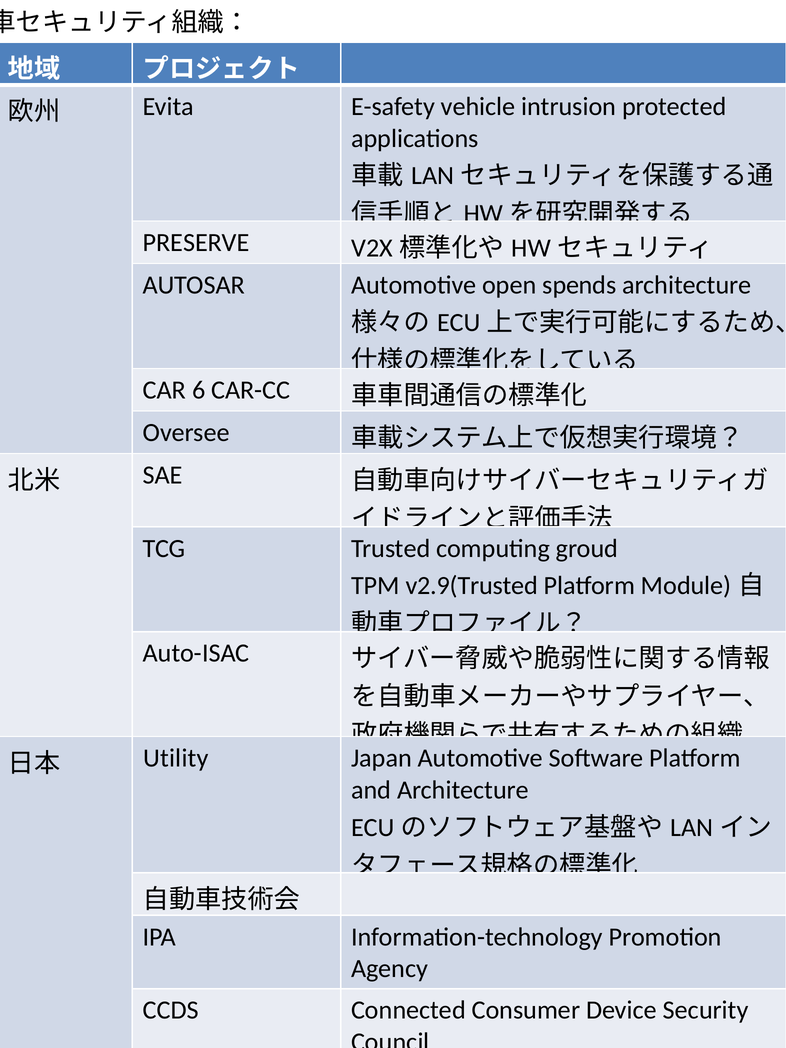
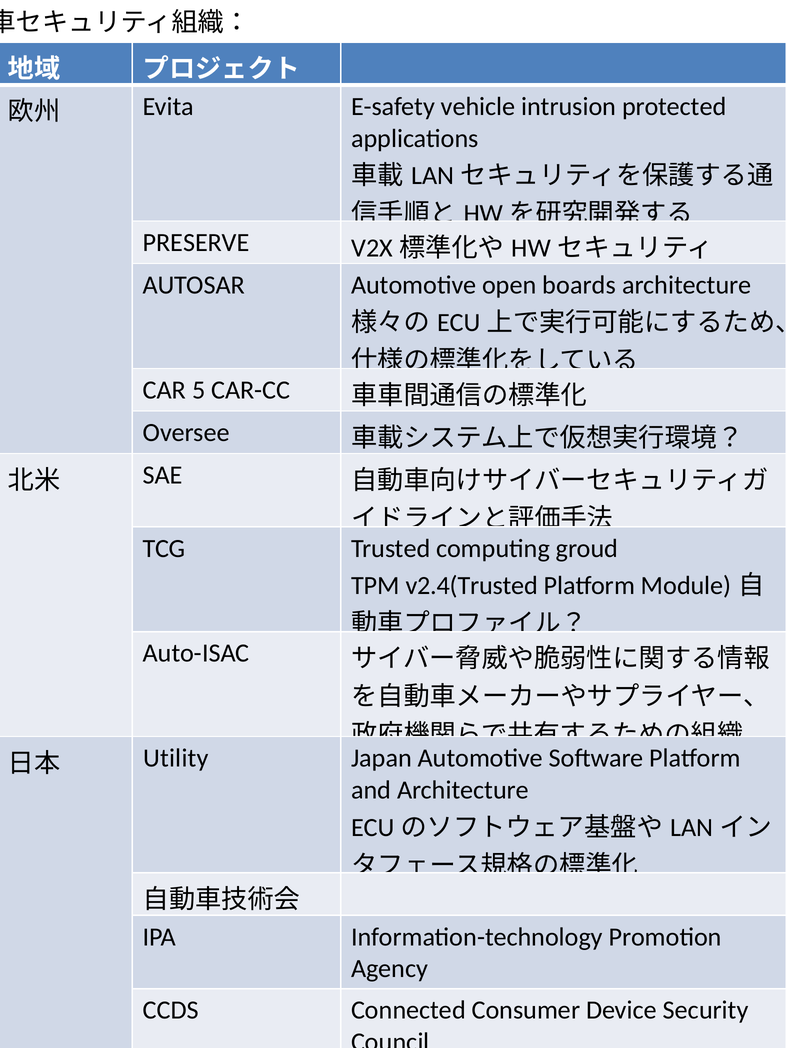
spends: spends -> boards
6: 6 -> 5
v2.9(Trusted: v2.9(Trusted -> v2.4(Trusted
